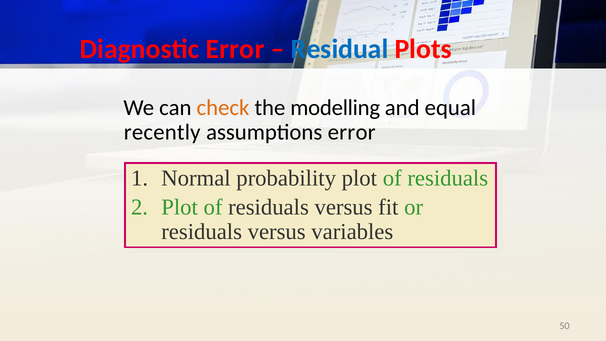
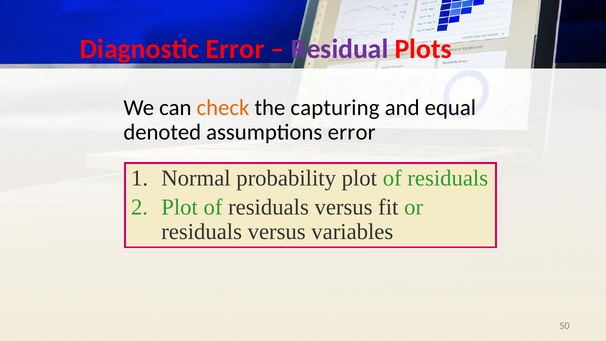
Residual colour: blue -> purple
modelling: modelling -> capturing
recently: recently -> denoted
